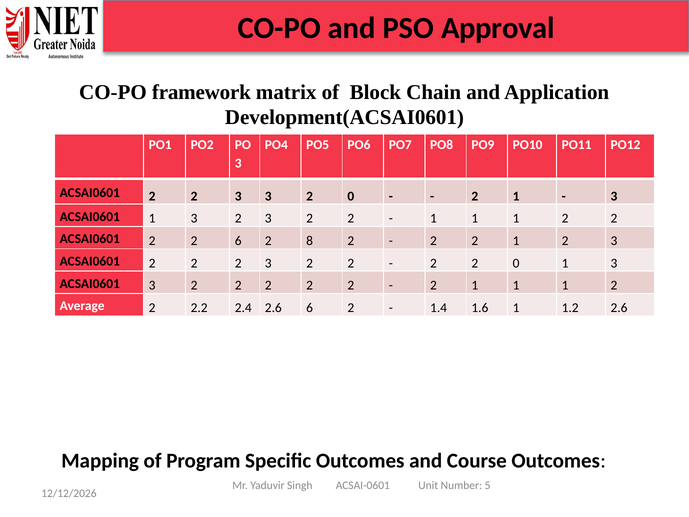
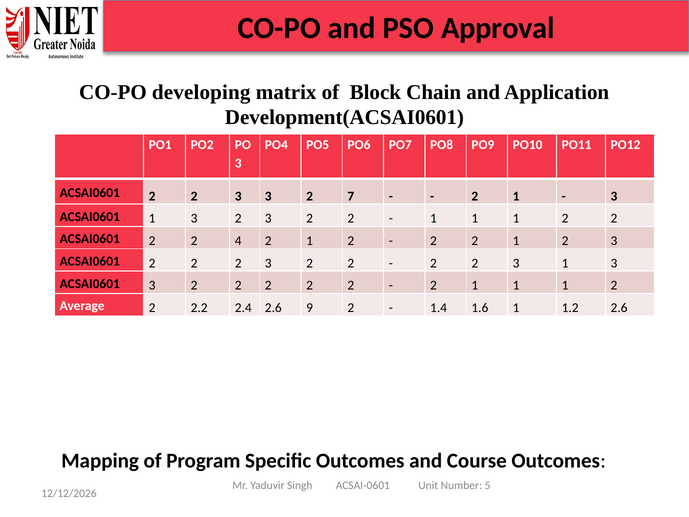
framework: framework -> developing
3 2 0: 0 -> 7
2 6: 6 -> 4
8 at (310, 241): 8 -> 1
0 at (516, 263): 0 -> 3
2.6 6: 6 -> 9
